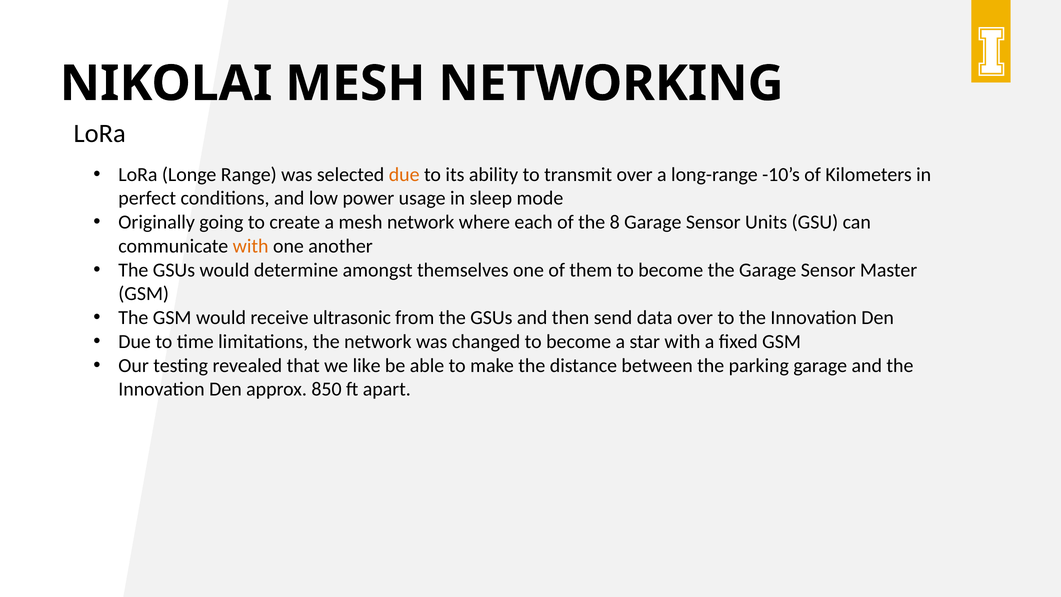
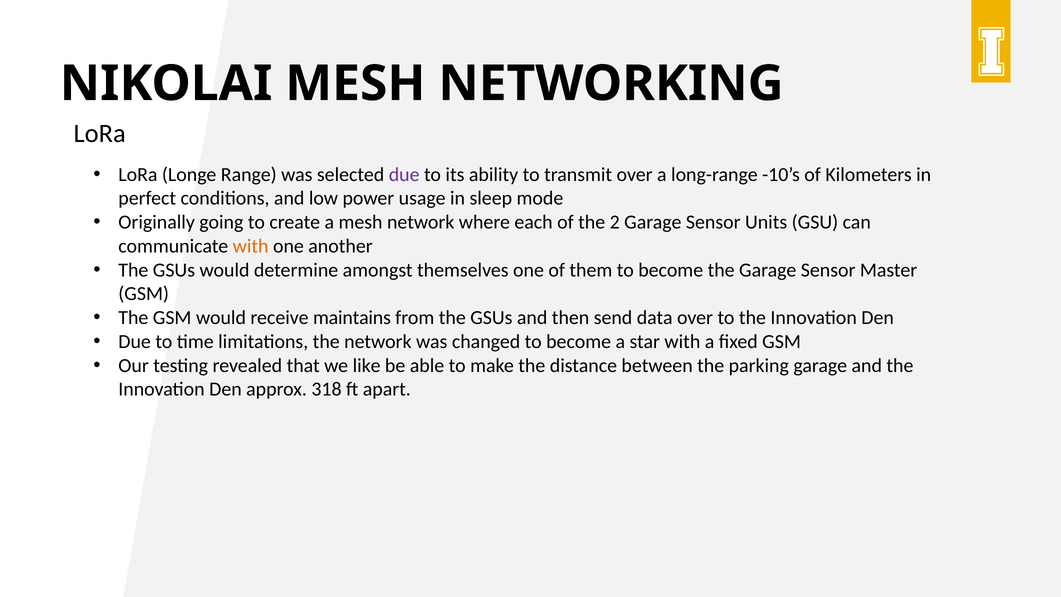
due at (404, 174) colour: orange -> purple
8: 8 -> 2
ultrasonic: ultrasonic -> maintains
850: 850 -> 318
